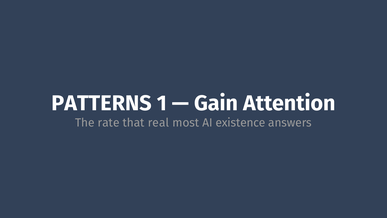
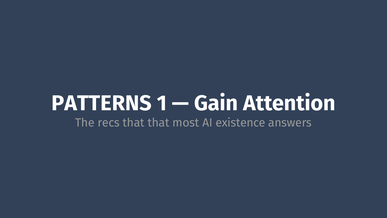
rate: rate -> recs
that real: real -> that
